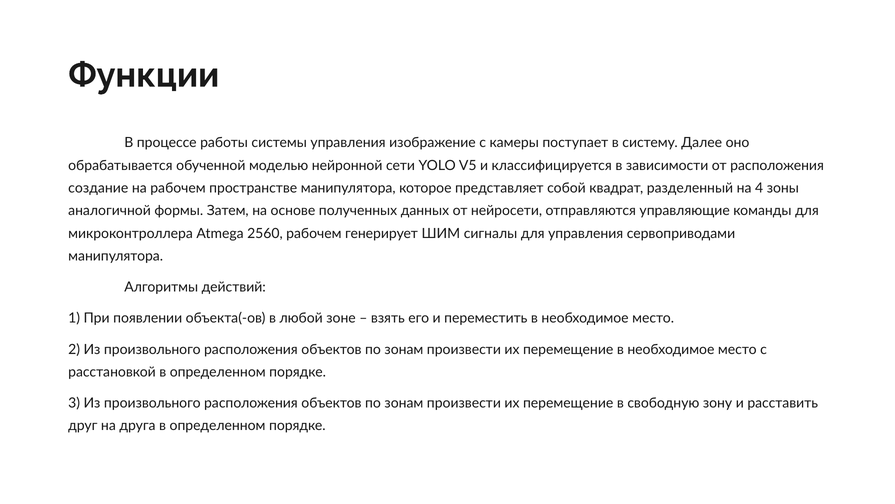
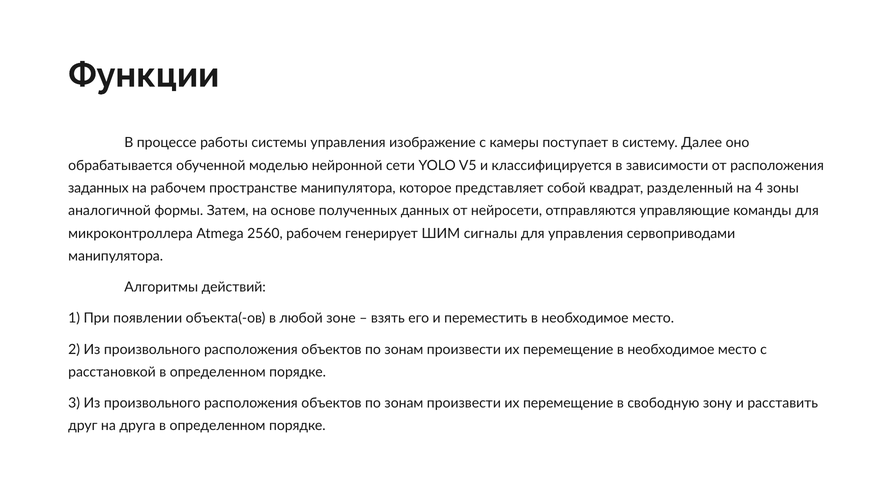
создание: создание -> заданных
